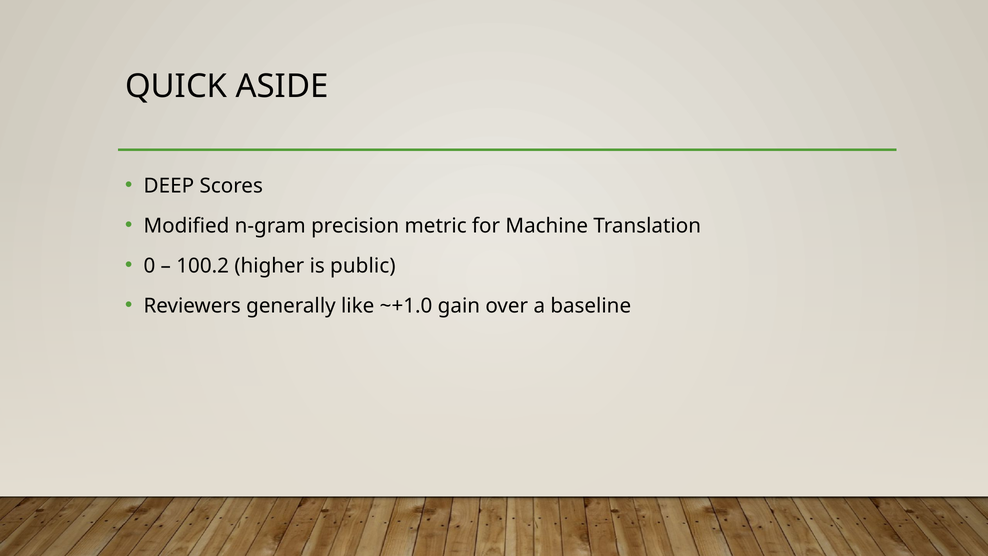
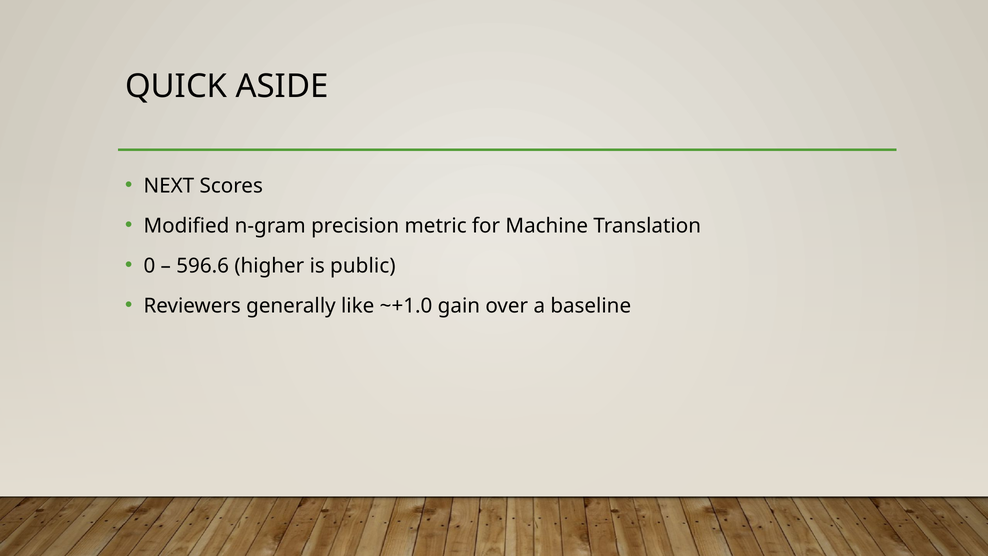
DEEP: DEEP -> NEXT
100.2: 100.2 -> 596.6
